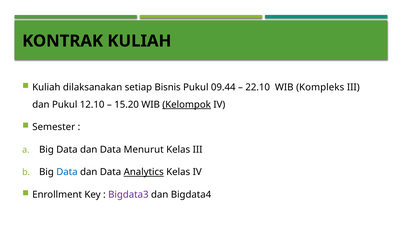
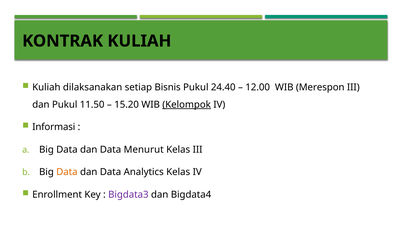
09.44: 09.44 -> 24.40
22.10: 22.10 -> 12.00
Kompleks: Kompleks -> Merespon
12.10: 12.10 -> 11.50
Semester: Semester -> Informasi
Data at (67, 172) colour: blue -> orange
Analytics underline: present -> none
